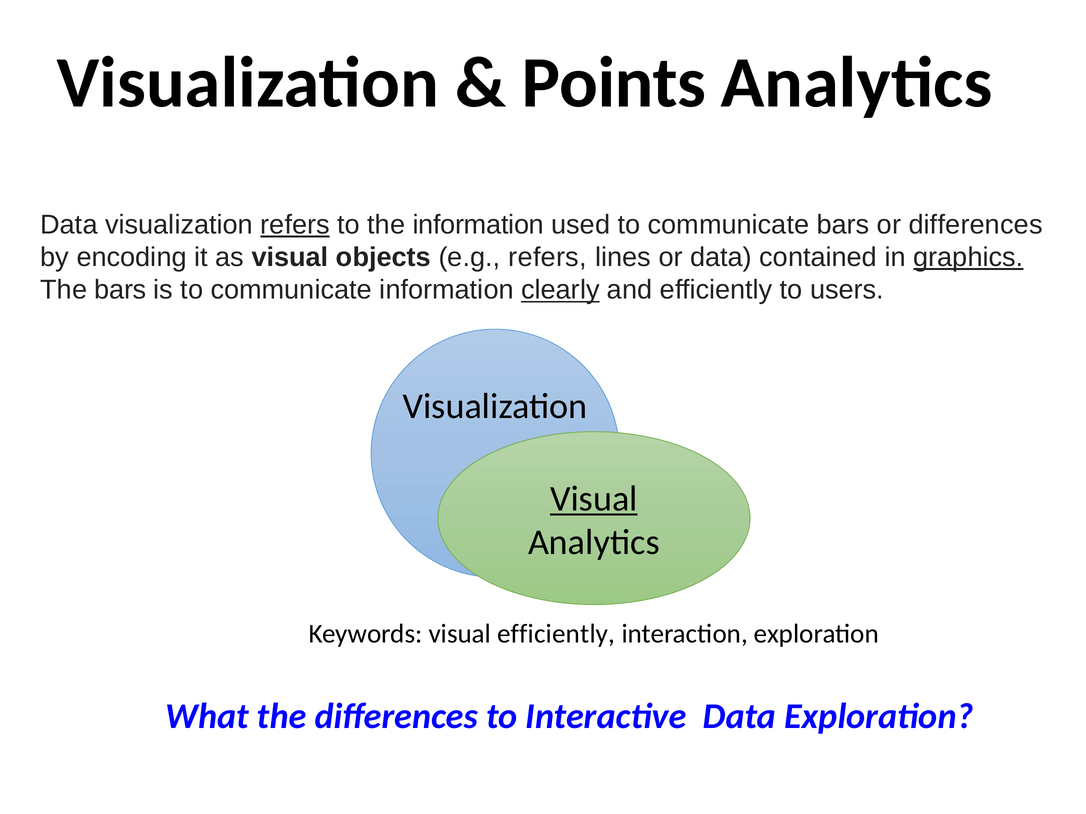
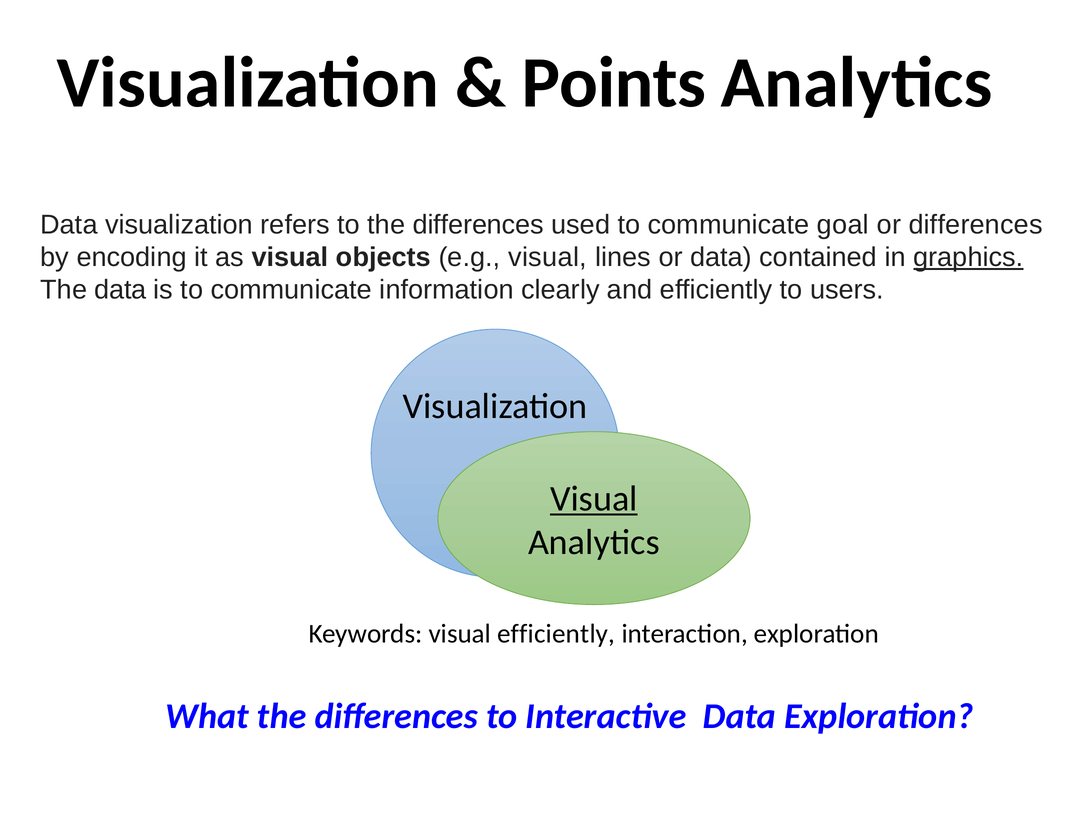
refers at (295, 225) underline: present -> none
to the information: information -> differences
communicate bars: bars -> goal
e.g refers: refers -> visual
The bars: bars -> data
clearly underline: present -> none
